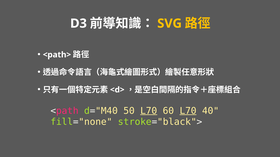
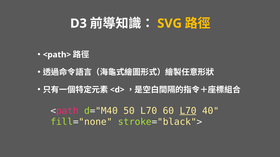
L70 at (149, 111) underline: present -> none
